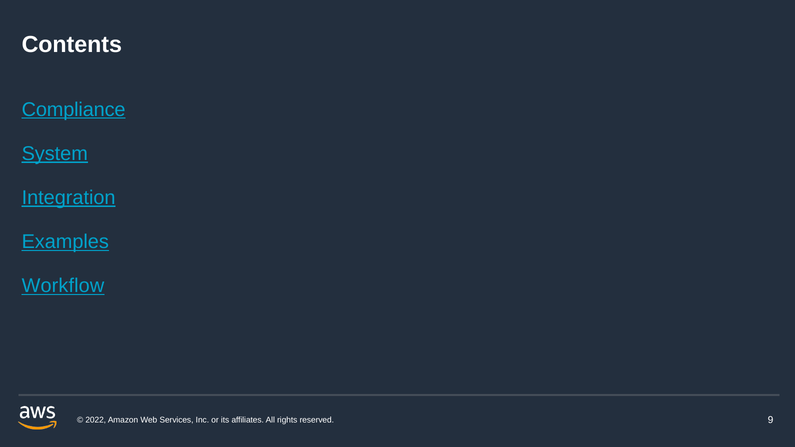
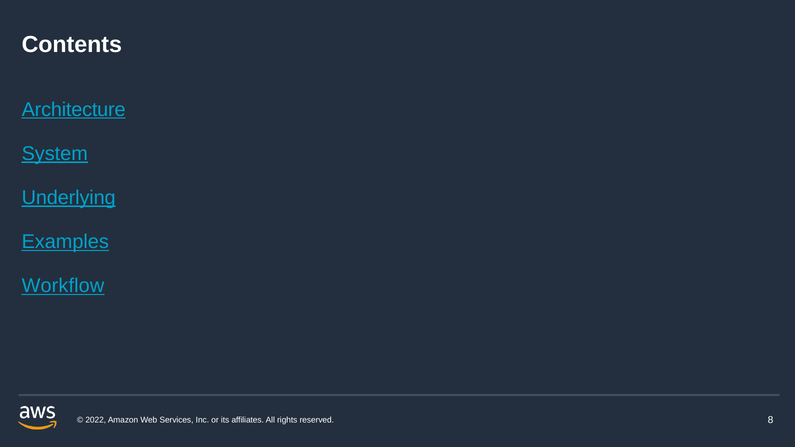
Compliance: Compliance -> Architecture
Integration: Integration -> Underlying
9: 9 -> 8
